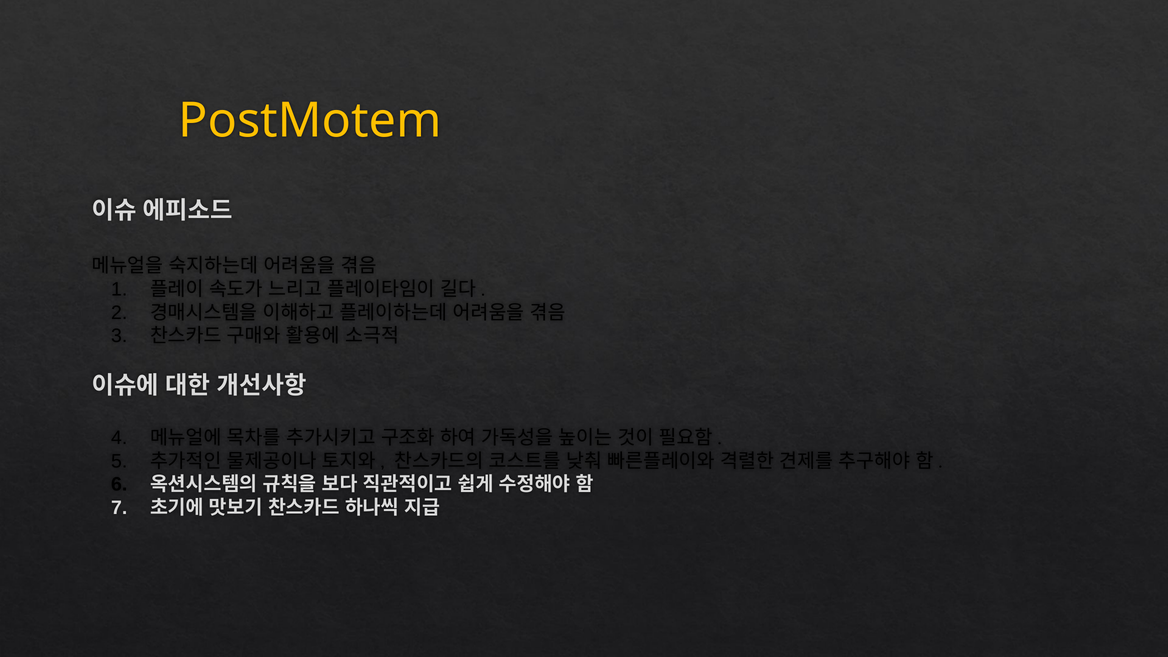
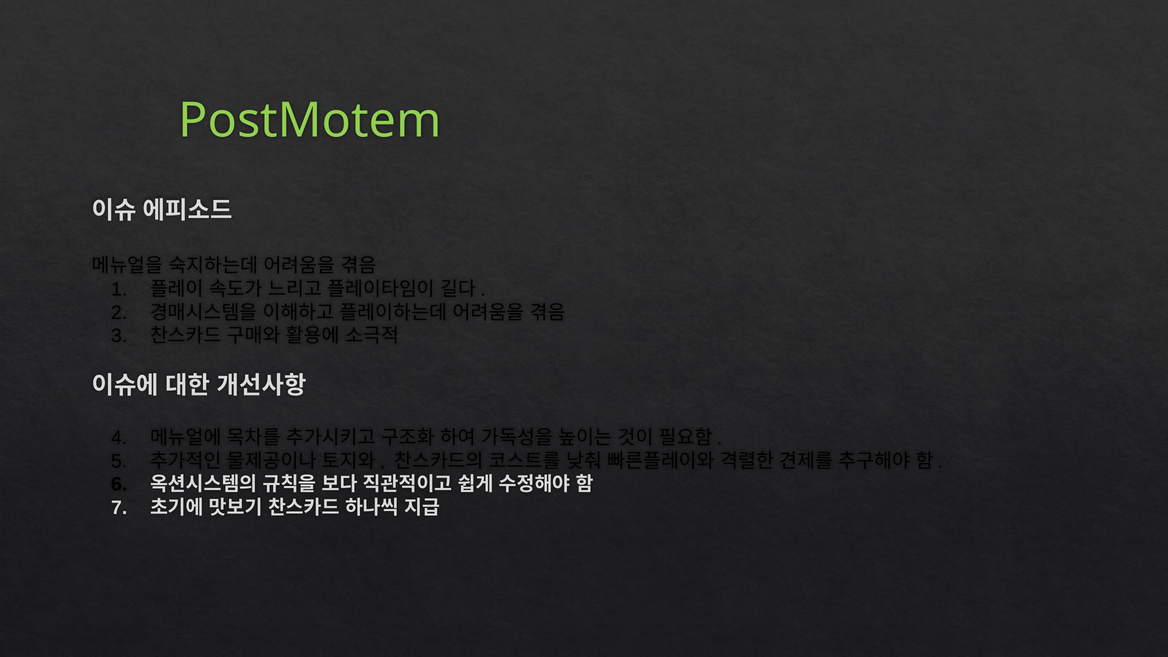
PostMotem colour: yellow -> light green
